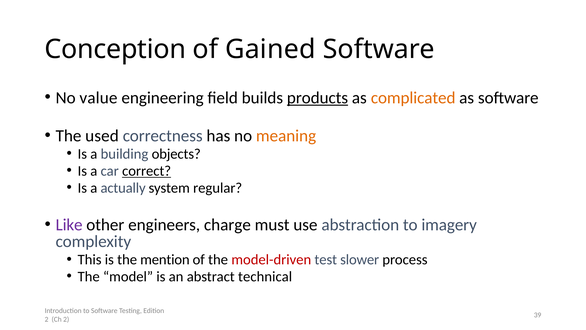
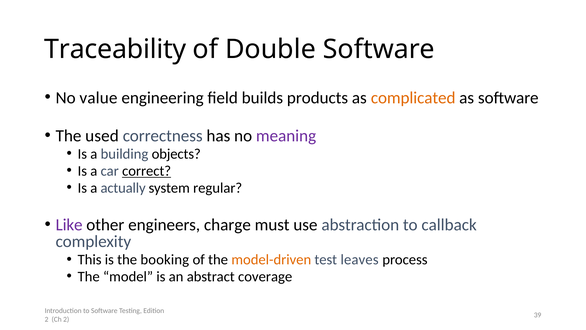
Conception: Conception -> Traceability
Gained: Gained -> Double
products underline: present -> none
meaning colour: orange -> purple
imagery: imagery -> callback
mention: mention -> booking
model-driven colour: red -> orange
slower: slower -> leaves
technical: technical -> coverage
